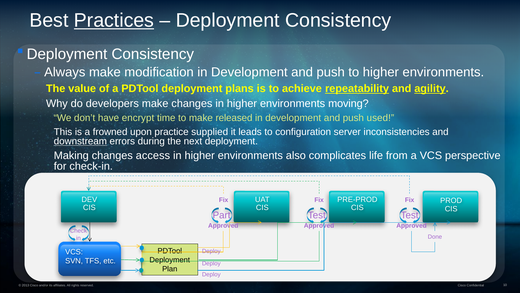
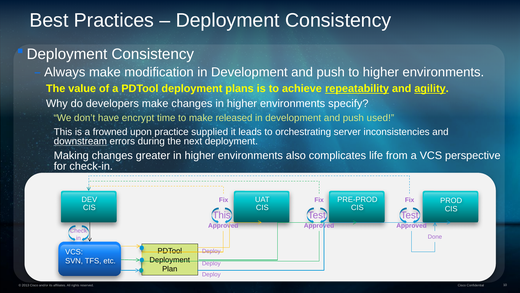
Practices underline: present -> none
moving: moving -> specify
configuration: configuration -> orchestrating
access: access -> greater
Part at (222, 215): Part -> This
